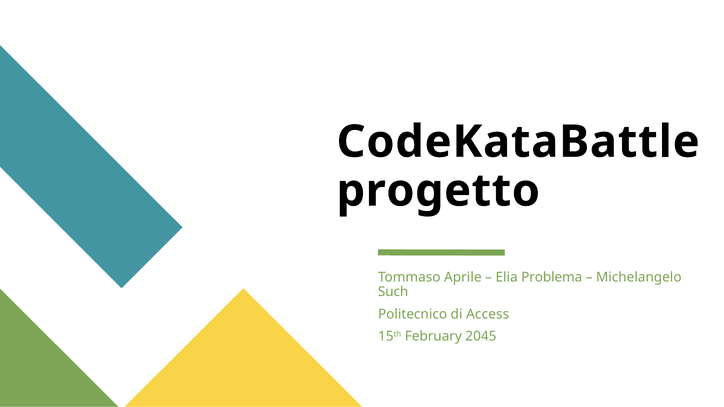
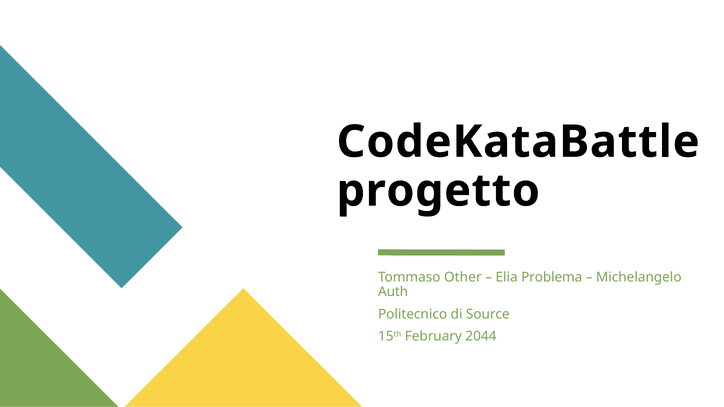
Aprile: Aprile -> Other
Such: Such -> Auth
Access: Access -> Source
2045: 2045 -> 2044
